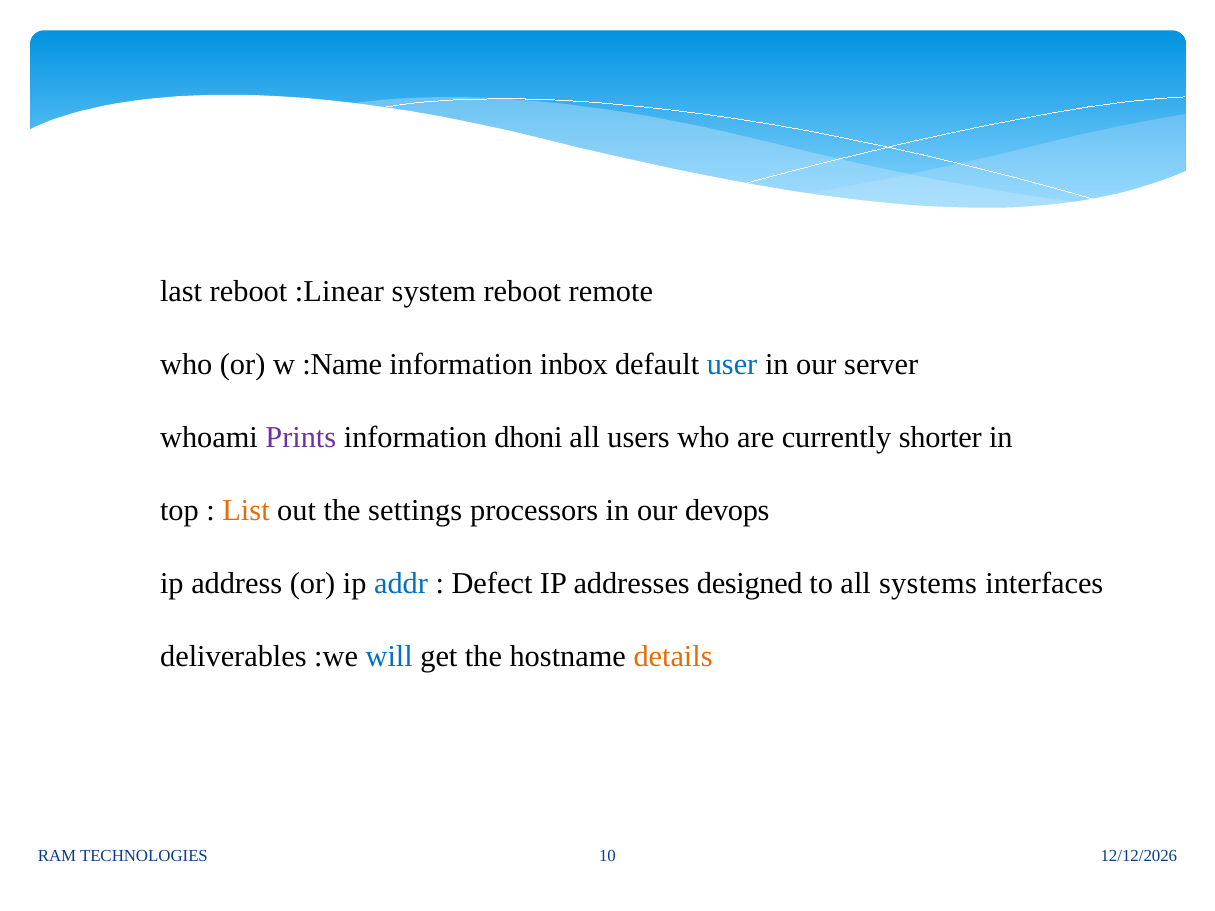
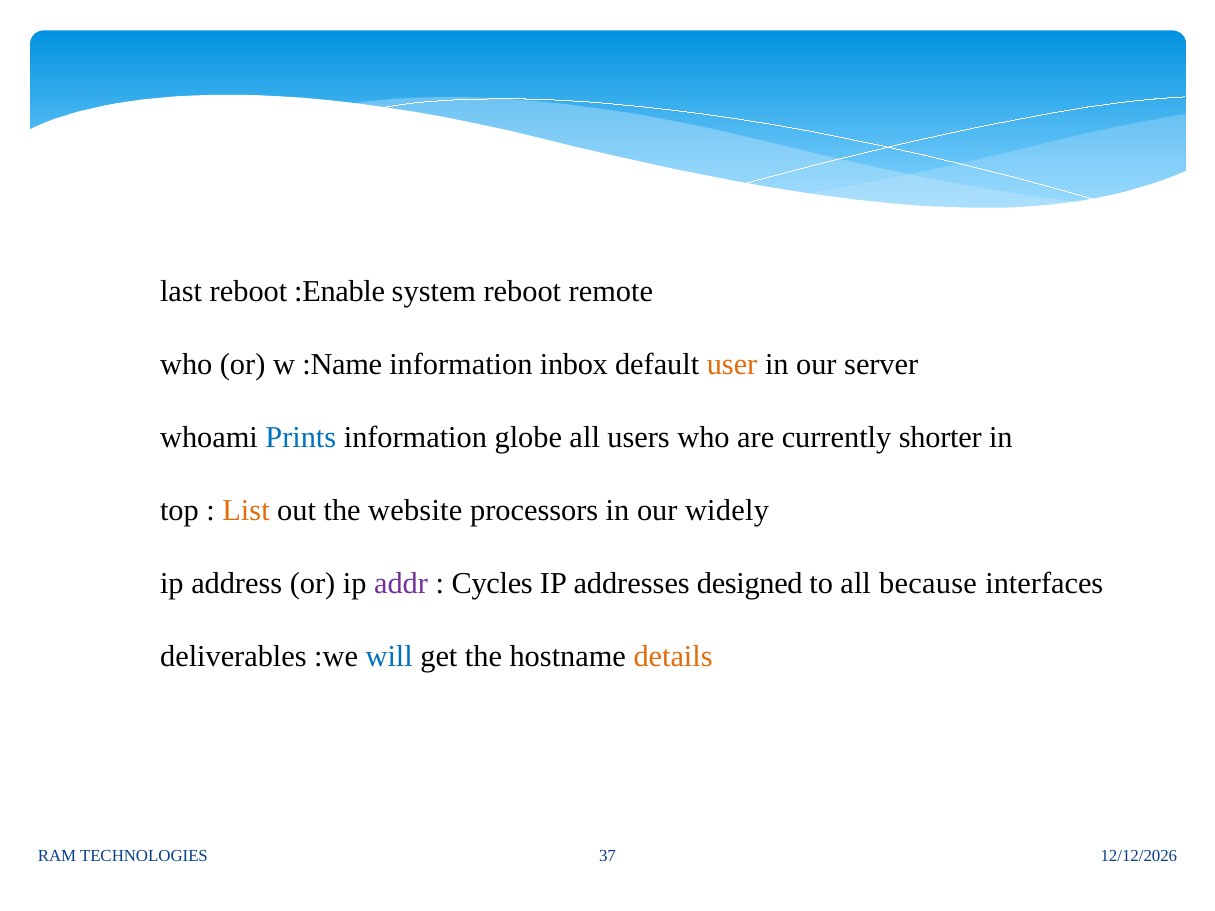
:Linear: :Linear -> :Enable
user colour: blue -> orange
Prints colour: purple -> blue
dhoni: dhoni -> globe
settings: settings -> website
devops: devops -> widely
addr colour: blue -> purple
Defect: Defect -> Cycles
systems: systems -> because
10: 10 -> 37
